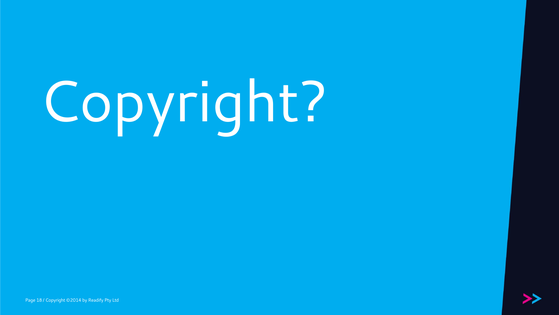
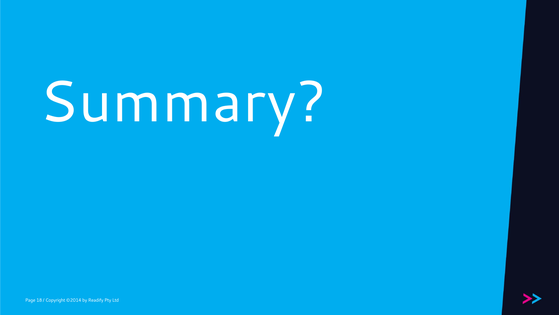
Copyright at (184, 102): Copyright -> Summary
